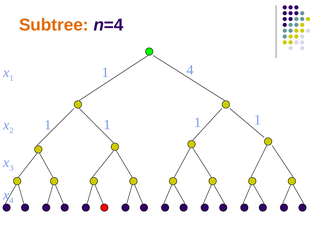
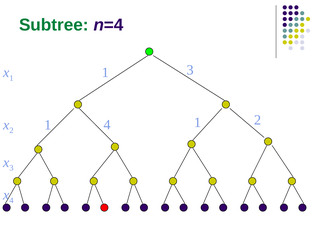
Subtree colour: orange -> green
1 4: 4 -> 3
1 at (107, 125): 1 -> 4
1 at (258, 120): 1 -> 2
